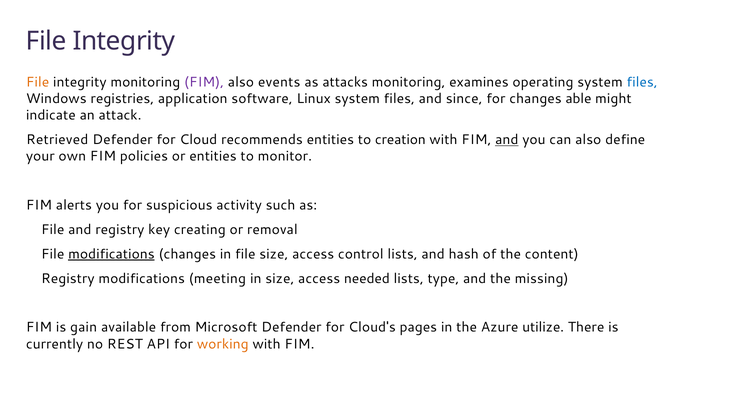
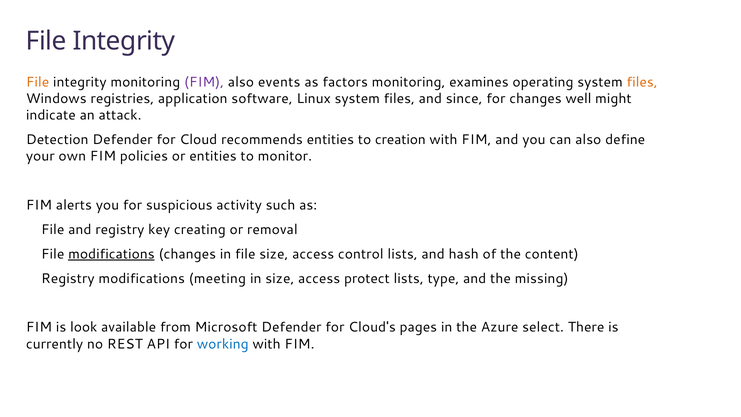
attacks: attacks -> factors
files at (642, 82) colour: blue -> orange
able: able -> well
Retrieved: Retrieved -> Detection
and at (507, 140) underline: present -> none
needed: needed -> protect
gain: gain -> look
utilize: utilize -> select
working colour: orange -> blue
